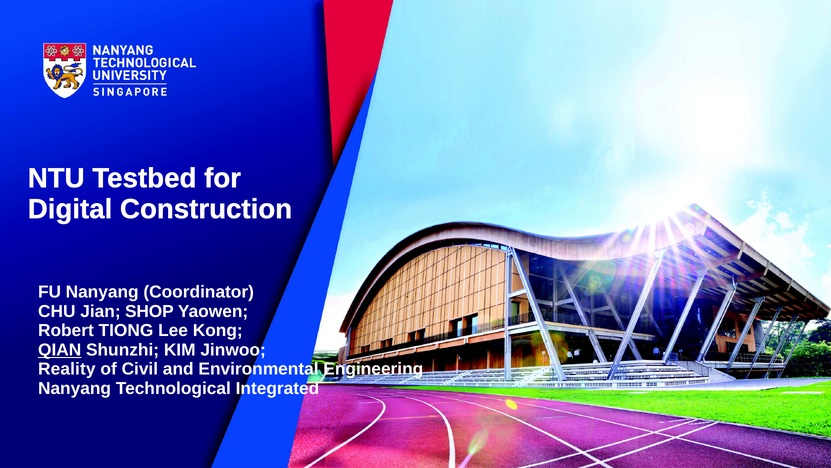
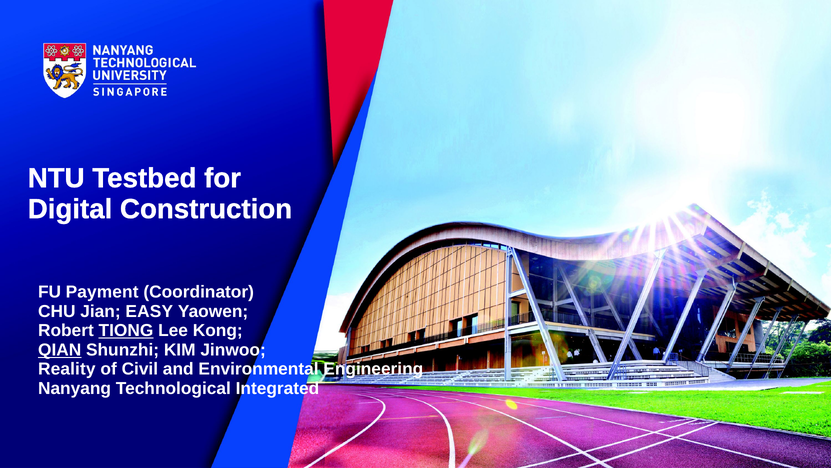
FU Nanyang: Nanyang -> Payment
SHOP: SHOP -> EASY
TIONG underline: none -> present
